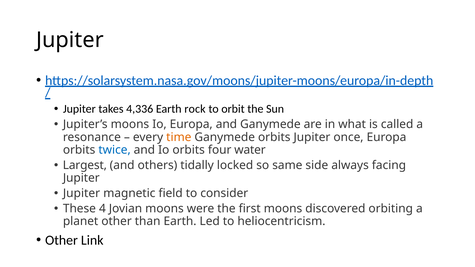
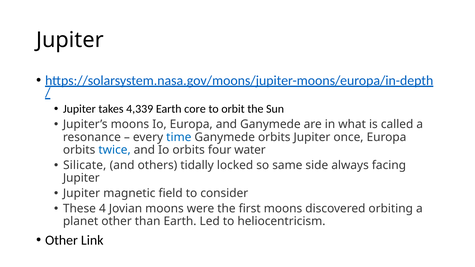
4,336: 4,336 -> 4,339
rock: rock -> core
time colour: orange -> blue
Largest: Largest -> Silicate
